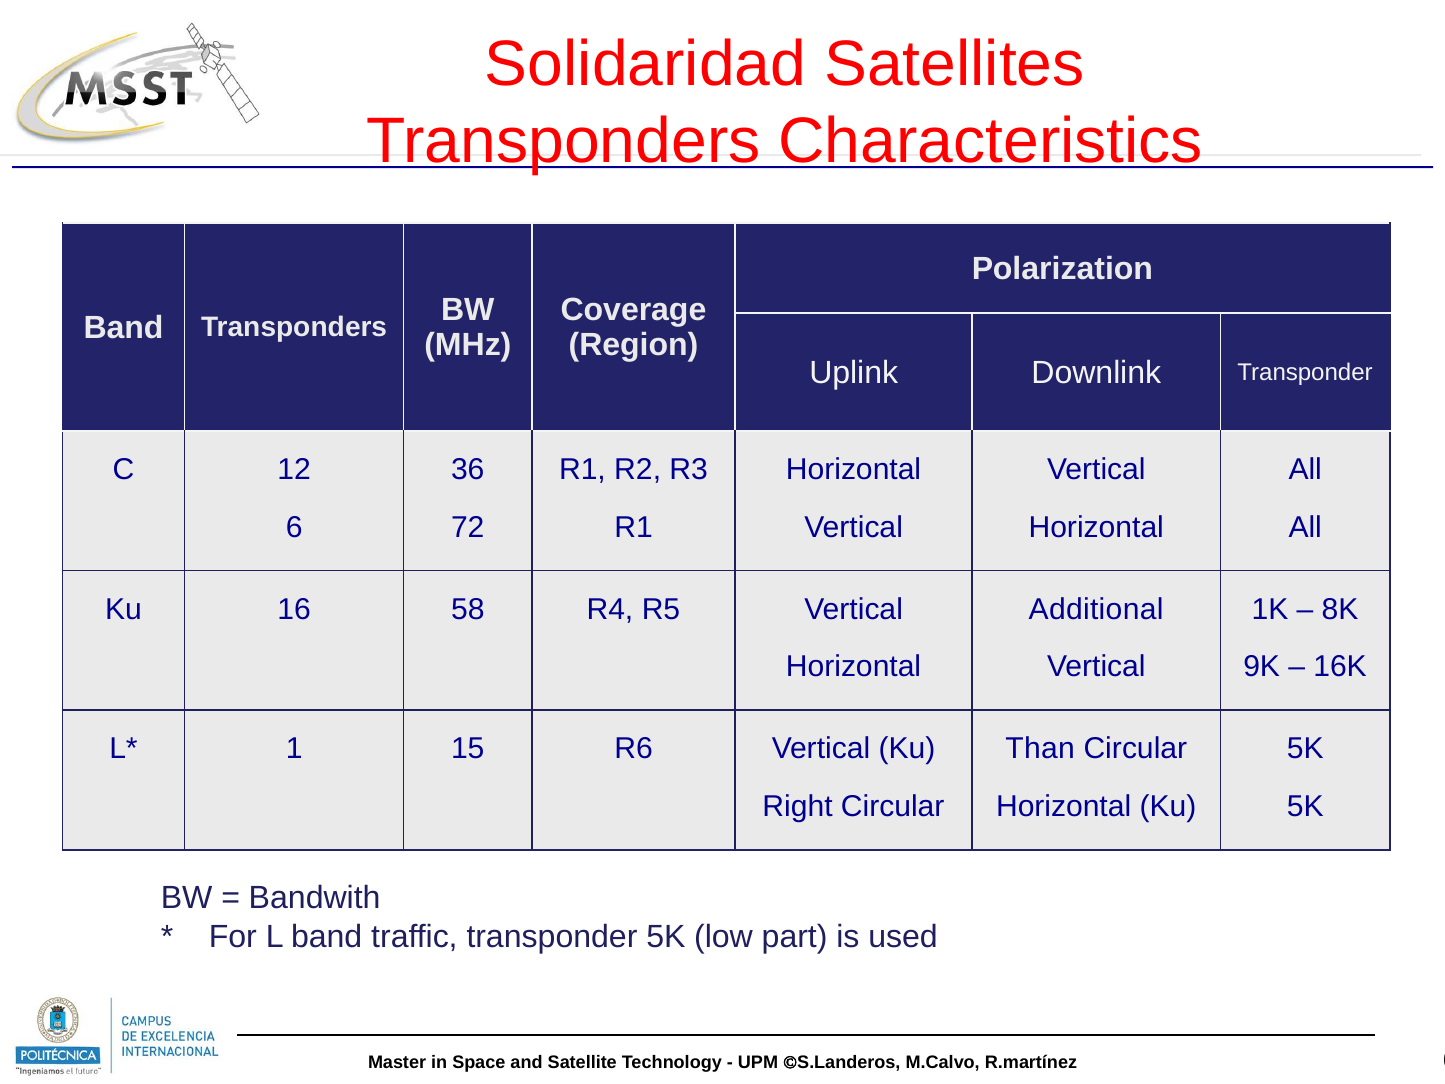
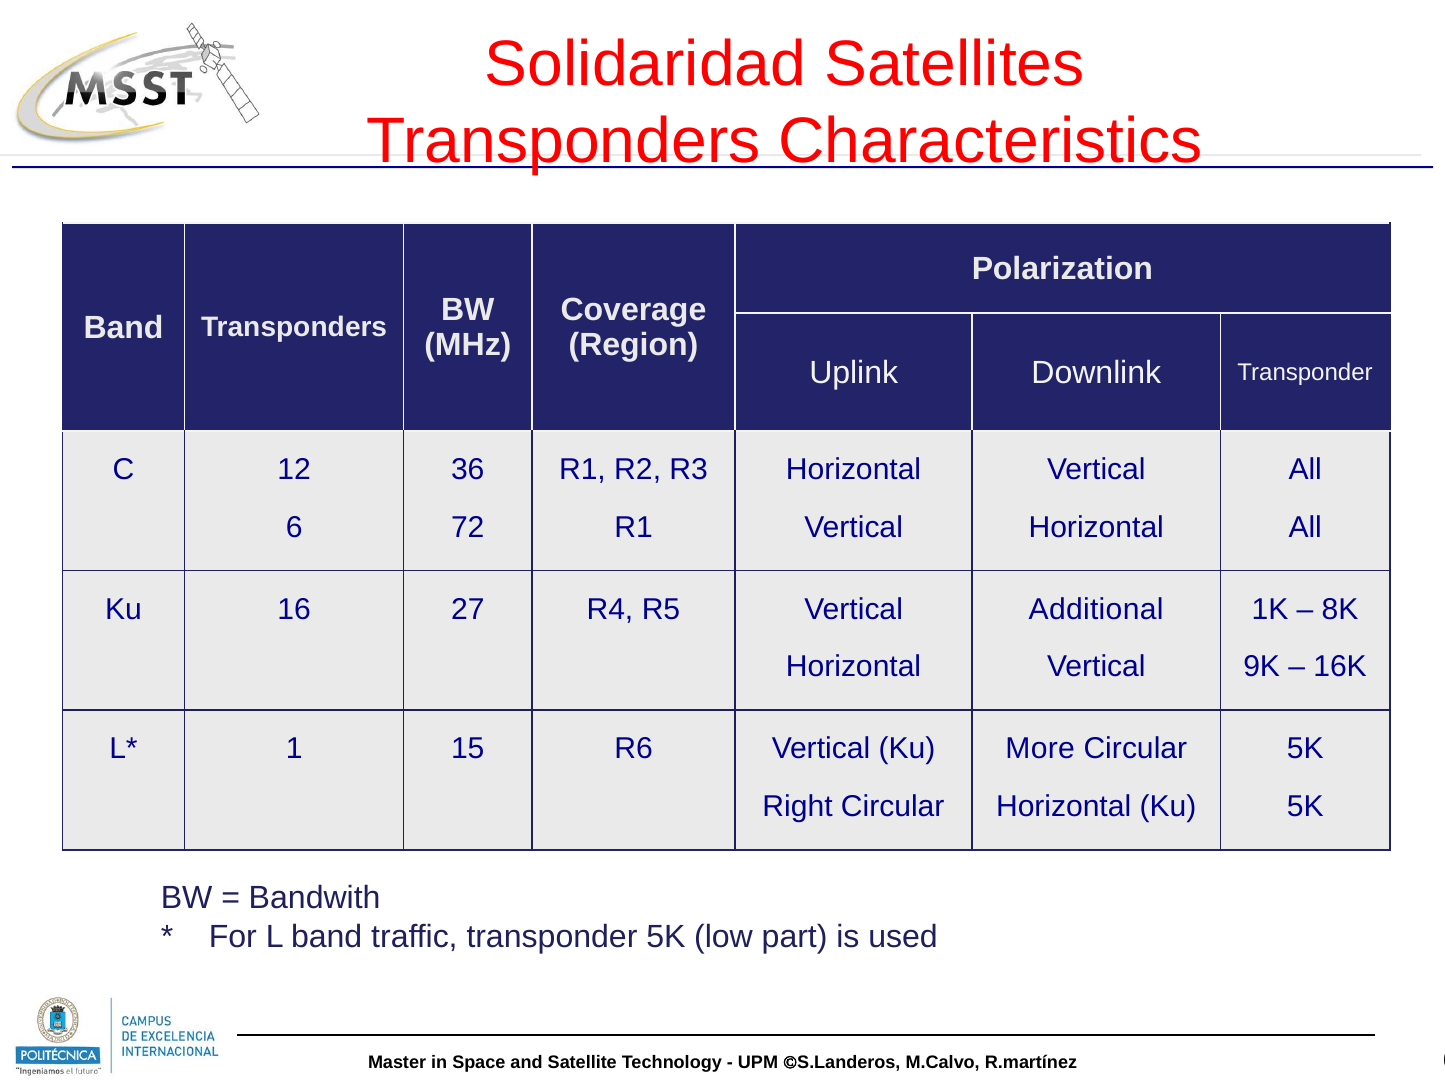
58: 58 -> 27
Than: Than -> More
